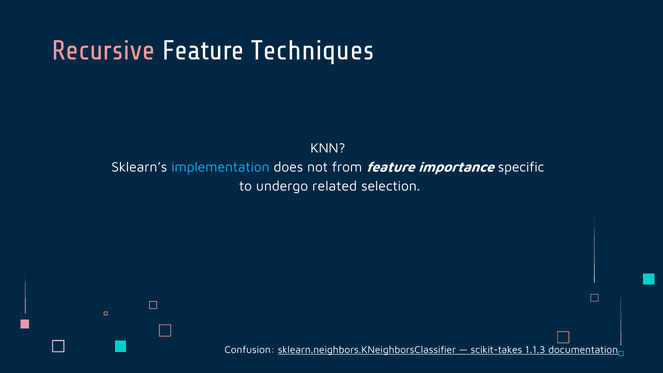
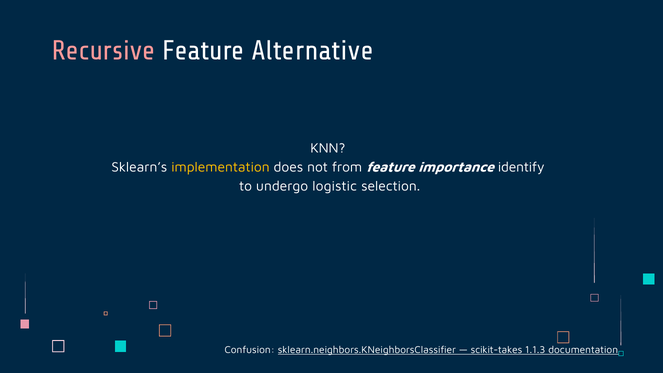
Techniques: Techniques -> Alternative
specific: specific -> identify
implementation colour: light blue -> yellow
related: related -> logistic
